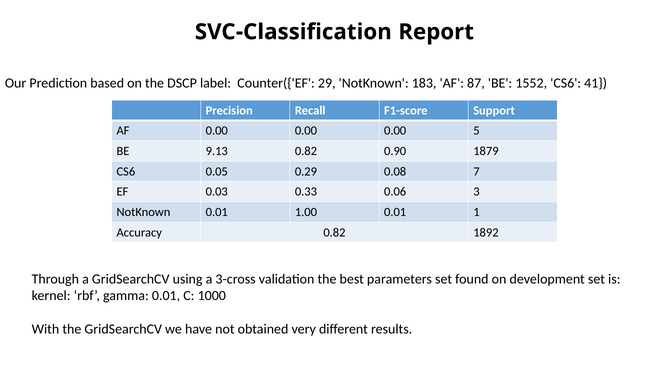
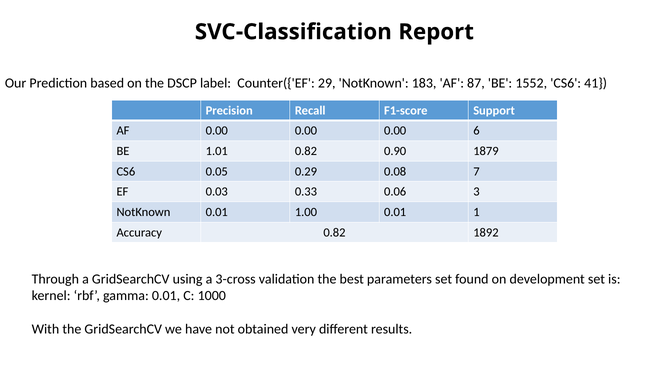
5: 5 -> 6
9.13: 9.13 -> 1.01
